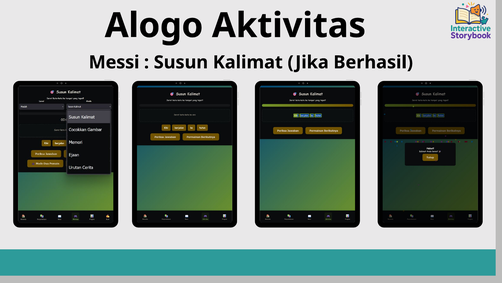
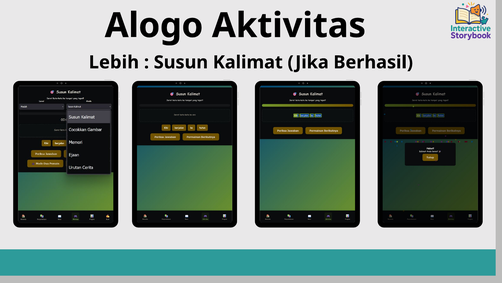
Messi: Messi -> Lebih
